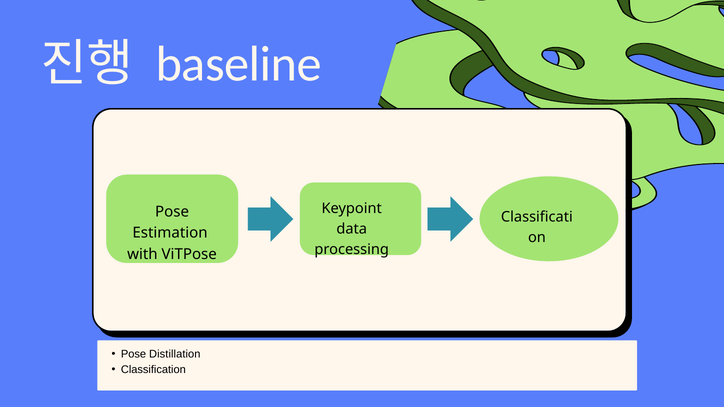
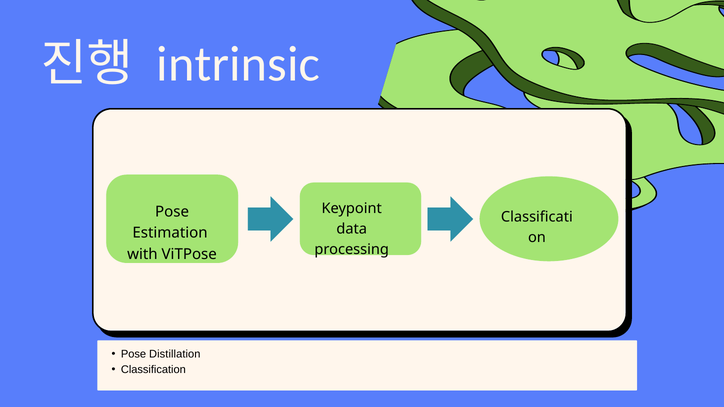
baseline: baseline -> intrinsic
